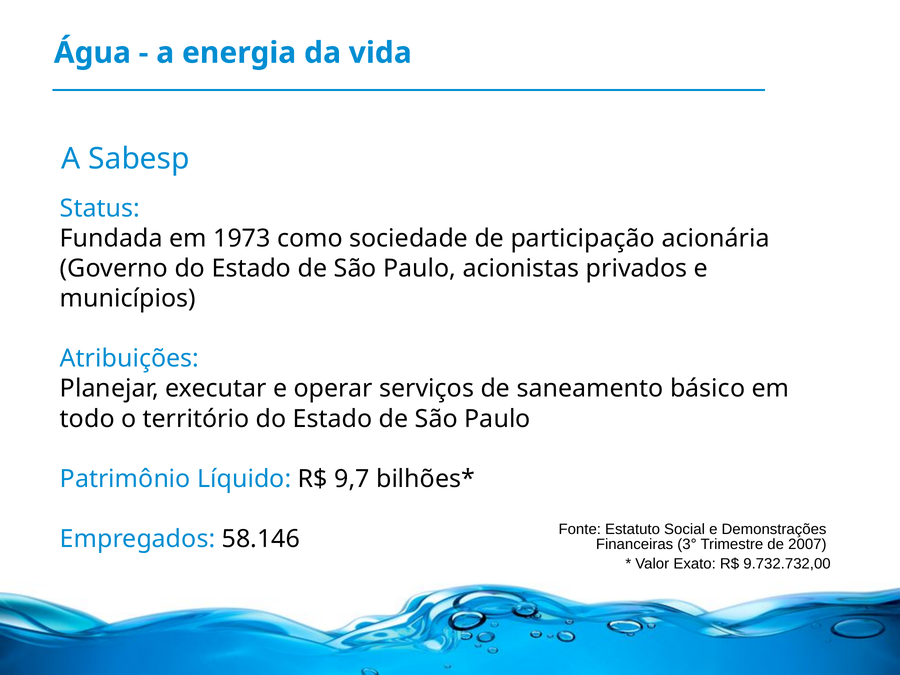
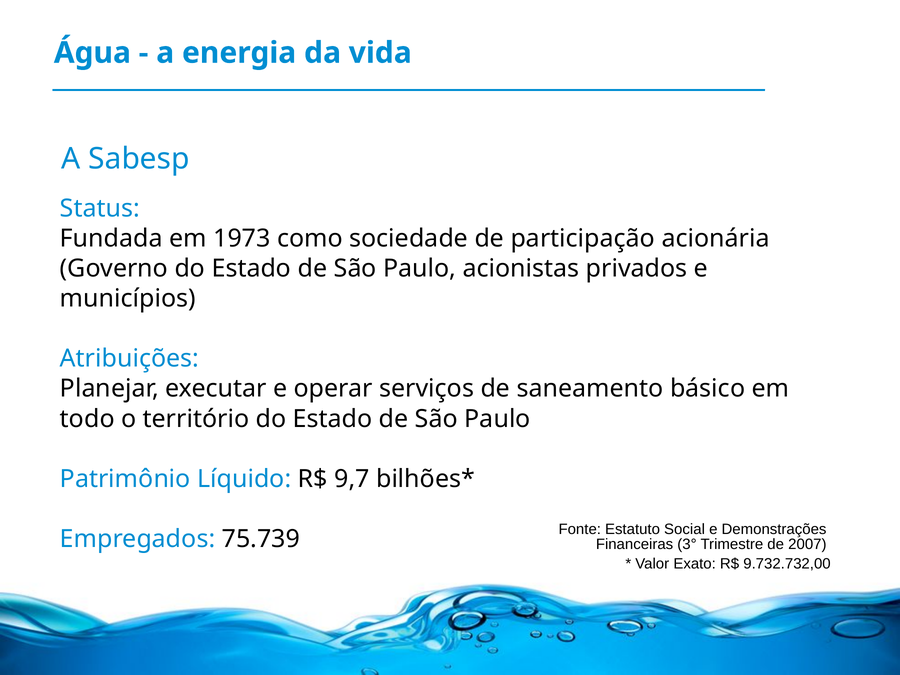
58.146: 58.146 -> 75.739
